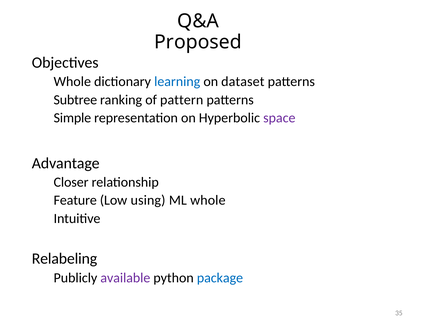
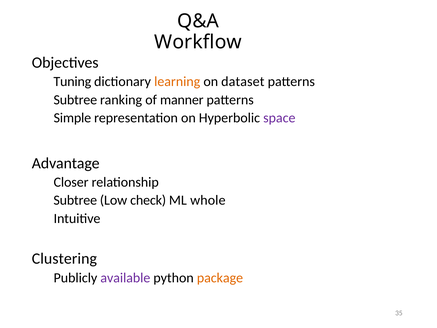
Proposed: Proposed -> Workflow
Whole at (72, 82): Whole -> Tuning
learning colour: blue -> orange
pattern: pattern -> manner
Feature at (75, 200): Feature -> Subtree
using: using -> check
Relabeling: Relabeling -> Clustering
package colour: blue -> orange
